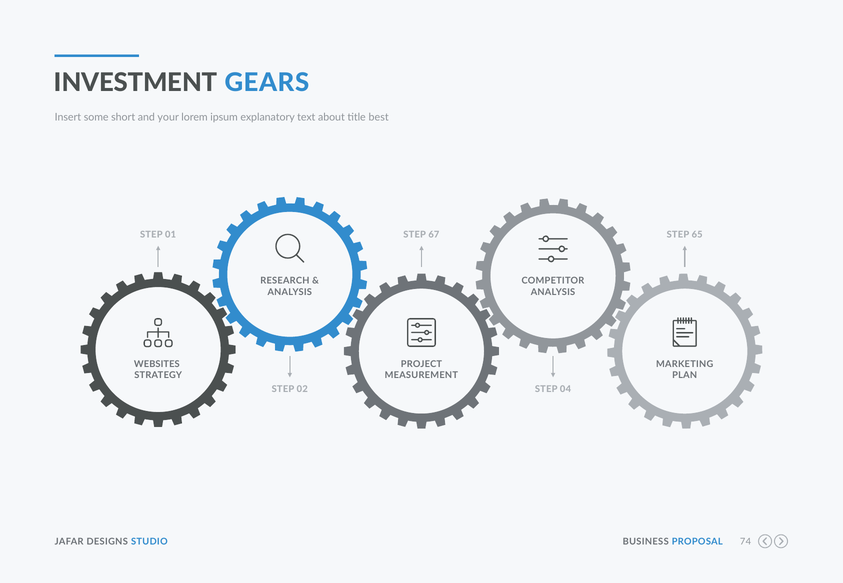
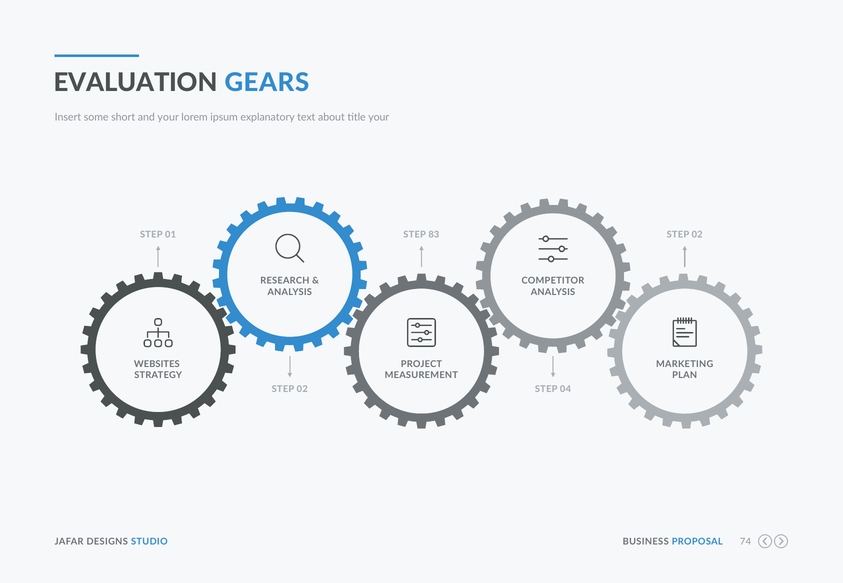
INVESTMENT: INVESTMENT -> EVALUATION
title best: best -> your
67: 67 -> 83
65 at (697, 235): 65 -> 02
